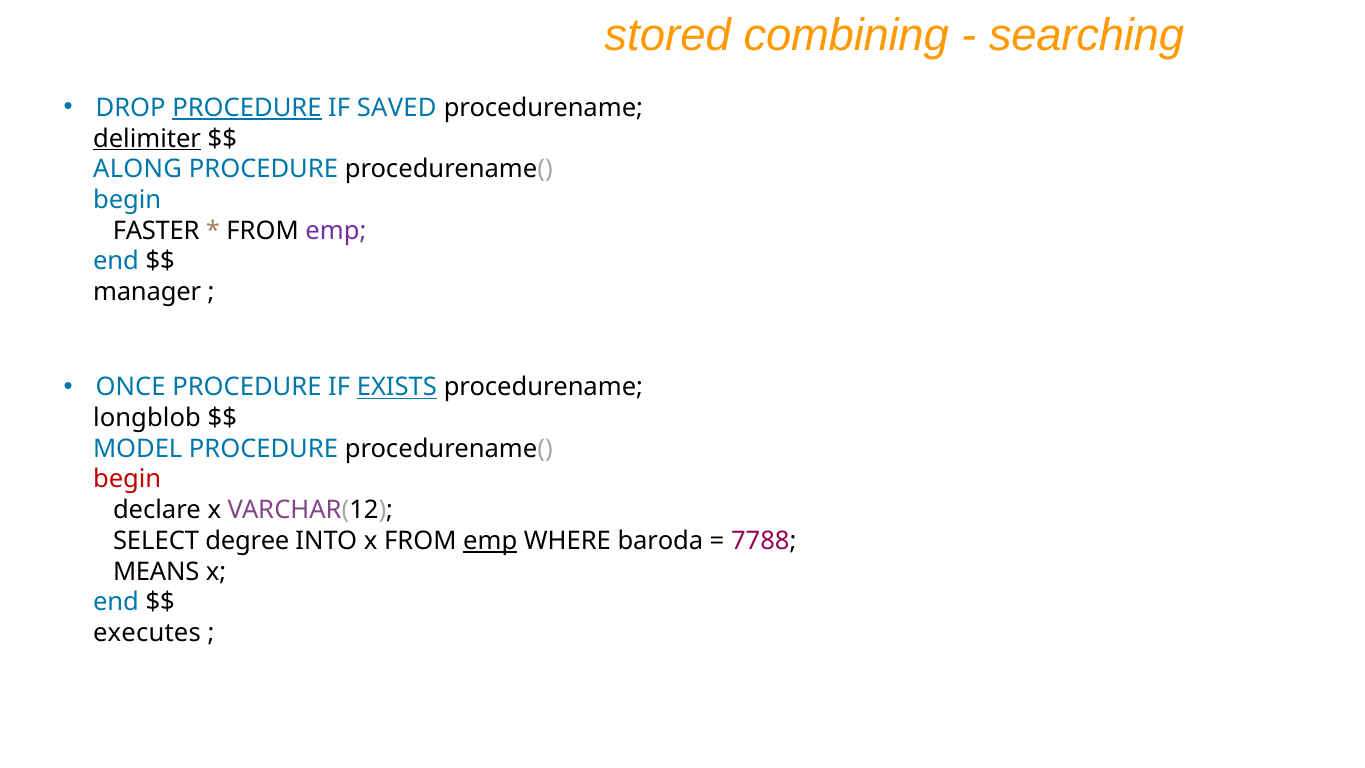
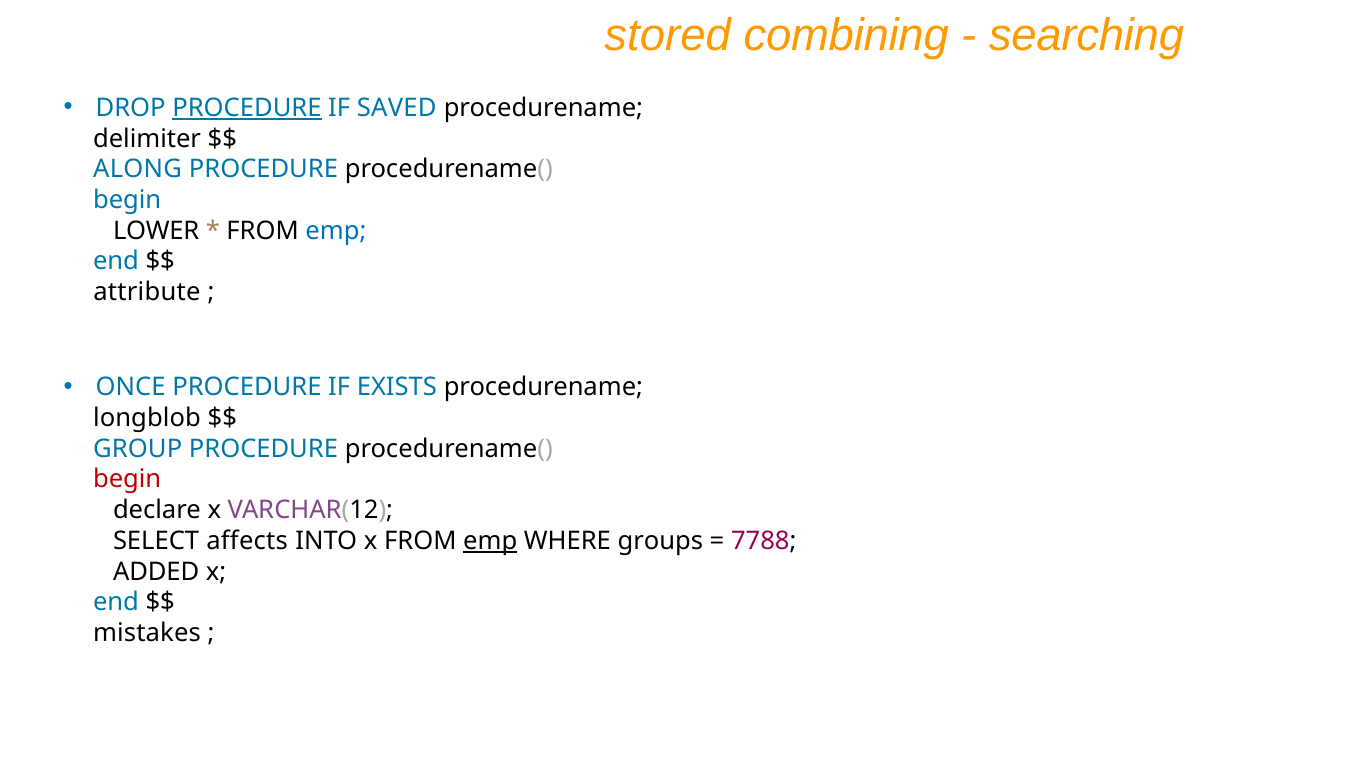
delimiter underline: present -> none
FASTER: FASTER -> LOWER
emp at (336, 231) colour: purple -> blue
manager: manager -> attribute
EXISTS underline: present -> none
MODEL: MODEL -> GROUP
degree: degree -> affects
baroda: baroda -> groups
MEANS: MEANS -> ADDED
executes: executes -> mistakes
